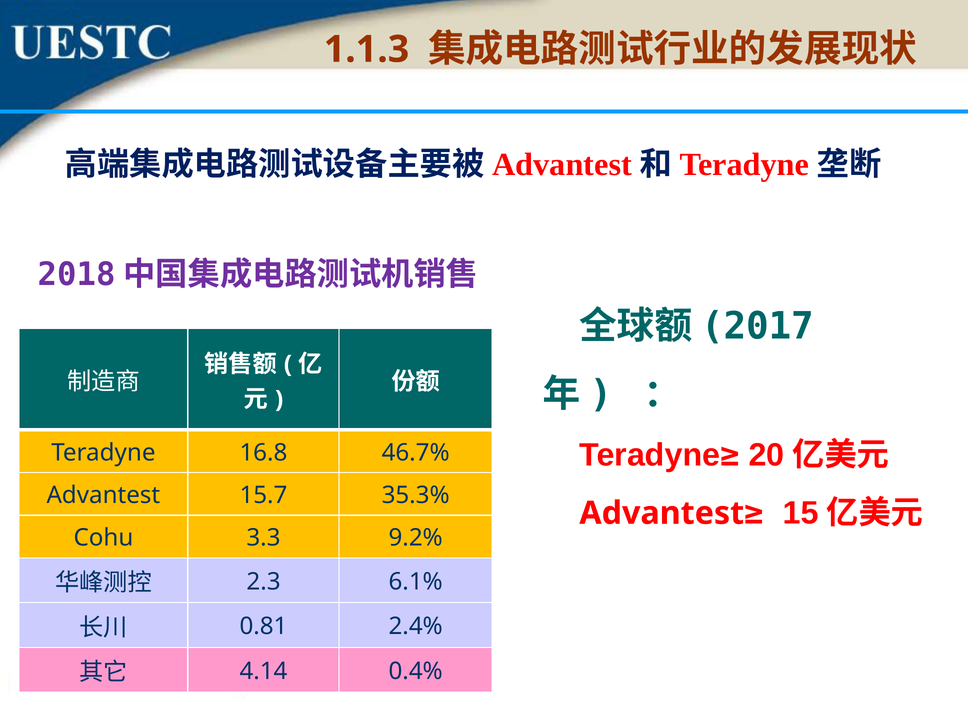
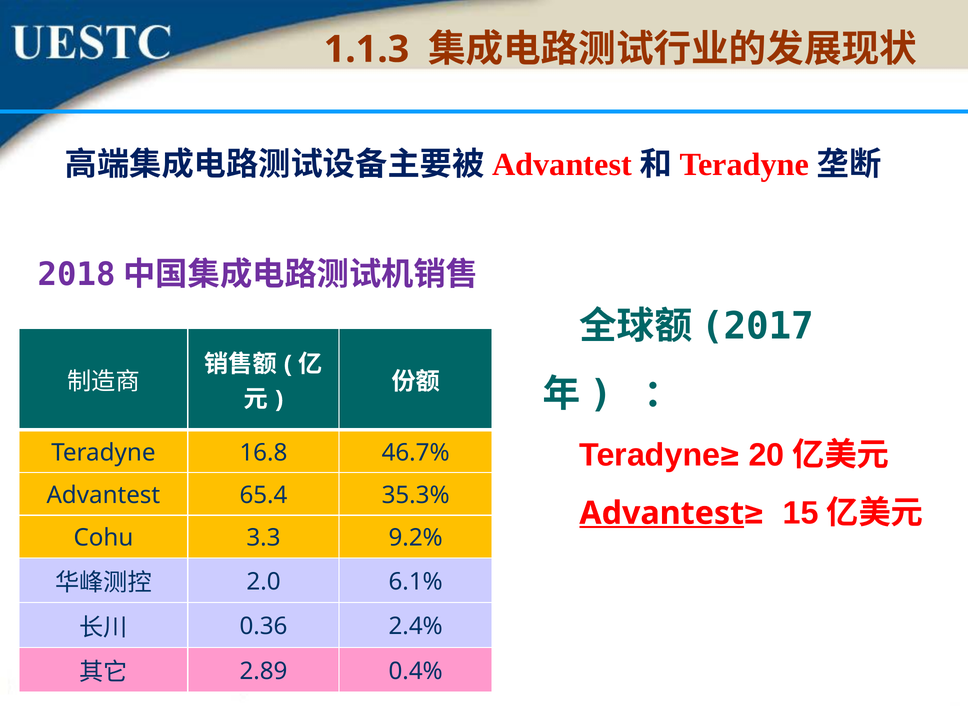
15.7: 15.7 -> 65.4
Advantest at (662, 513) underline: none -> present
2.3: 2.3 -> 2.0
0.81: 0.81 -> 0.36
4.14: 4.14 -> 2.89
